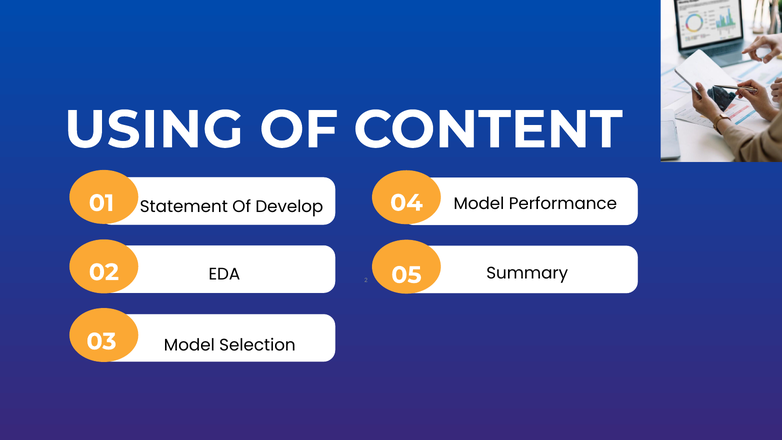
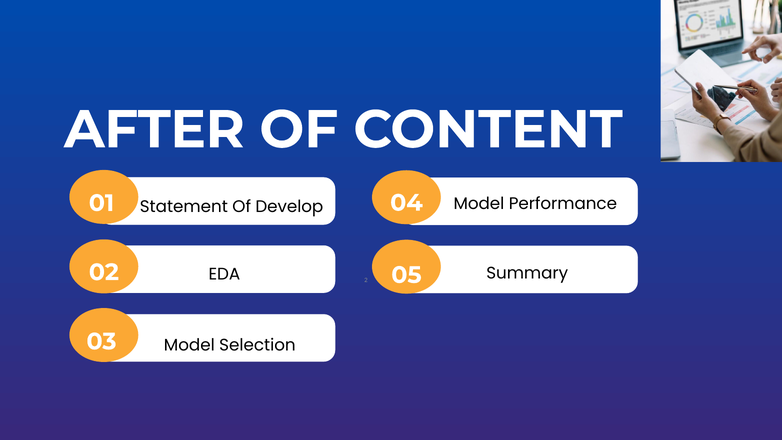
USING: USING -> AFTER
